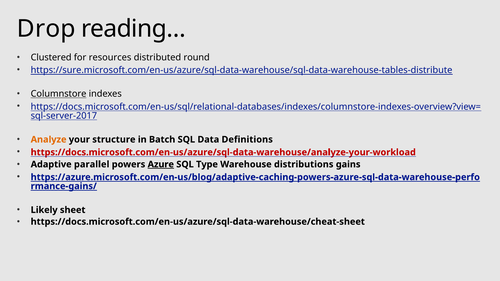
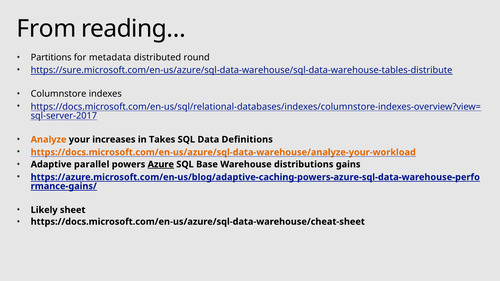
Drop: Drop -> From
Clustered: Clustered -> Partitions
resources: resources -> metadata
Columnstore underline: present -> none
structure: structure -> increases
Batch: Batch -> Takes
https://docs.microsoft.com/en-us/azure/sql-data-warehouse/analyze-your-workload colour: red -> orange
Type: Type -> Base
